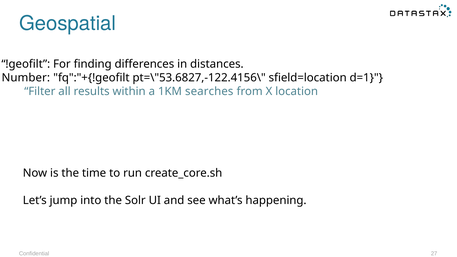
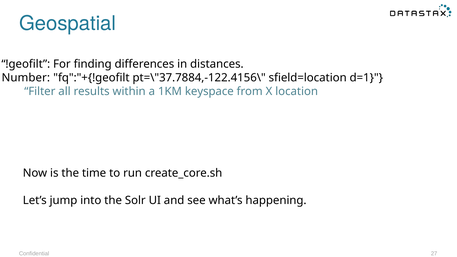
pt=\"53.6827,-122.4156\: pt=\"53.6827,-122.4156\ -> pt=\"37.7884,-122.4156\
searches: searches -> keyspace
